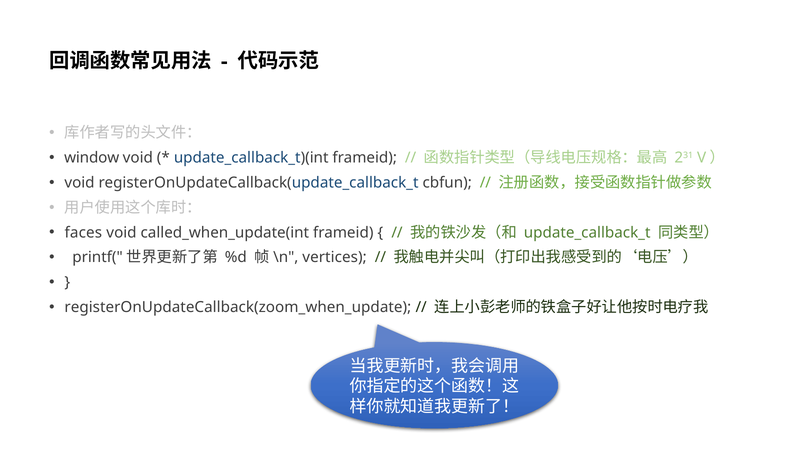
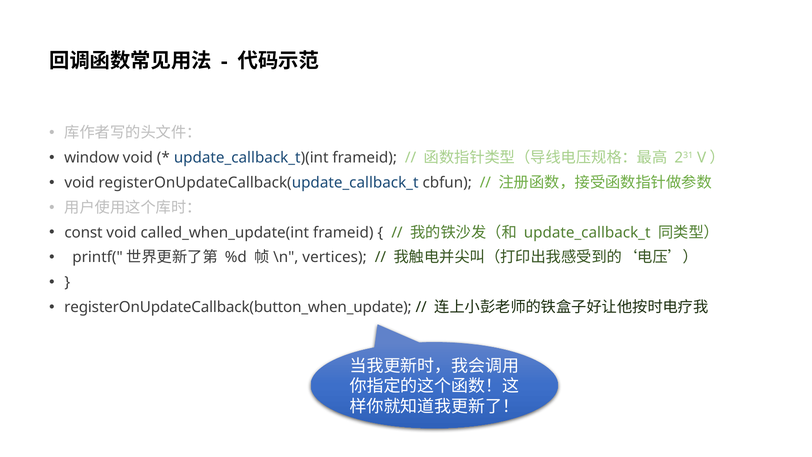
faces: faces -> const
registerOnUpdateCallback(zoom_when_update: registerOnUpdateCallback(zoom_when_update -> registerOnUpdateCallback(button_when_update
